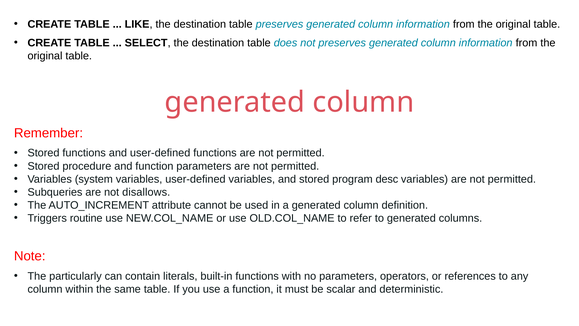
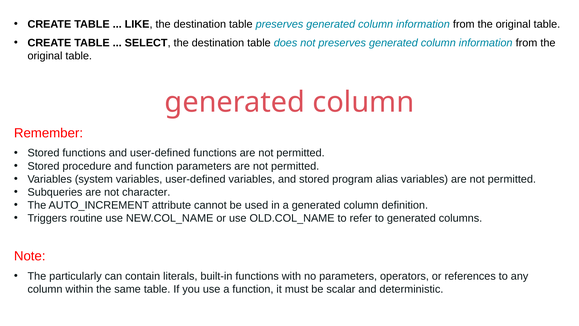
desc: desc -> alias
disallows: disallows -> character
